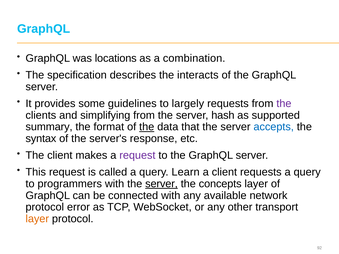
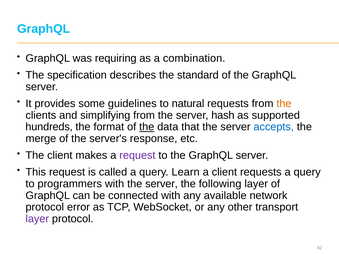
locations: locations -> requiring
interacts: interacts -> standard
largely: largely -> natural
the at (284, 104) colour: purple -> orange
summary: summary -> hundreds
syntax: syntax -> merge
server at (162, 184) underline: present -> none
concepts: concepts -> following
layer at (37, 219) colour: orange -> purple
